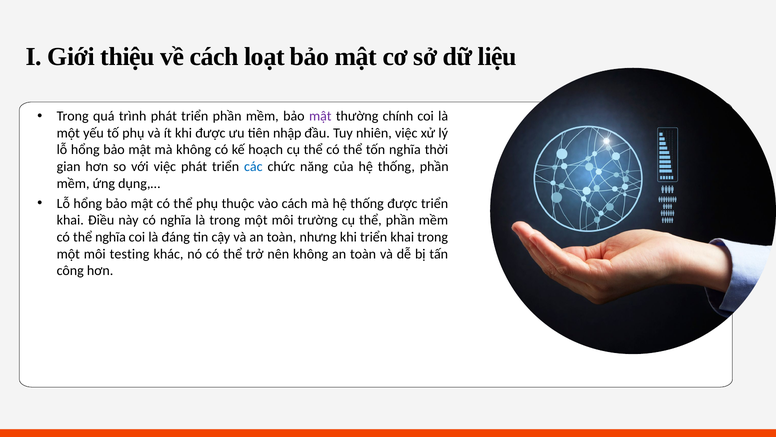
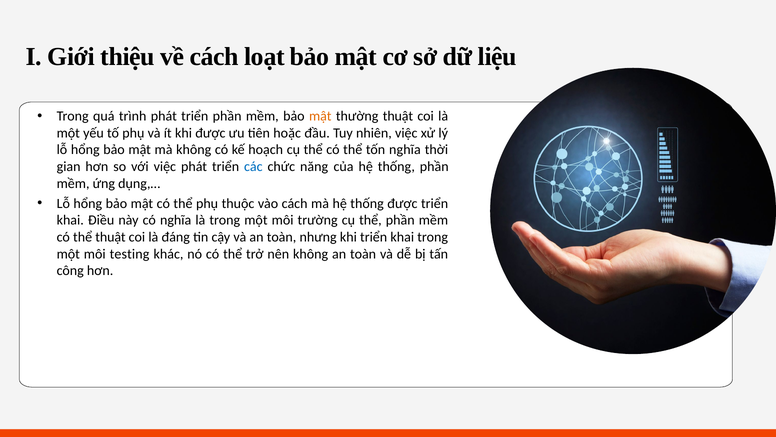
mật at (320, 116) colour: purple -> orange
thường chính: chính -> thuật
nhập: nhập -> hoặc
thể nghĩa: nghĩa -> thuật
